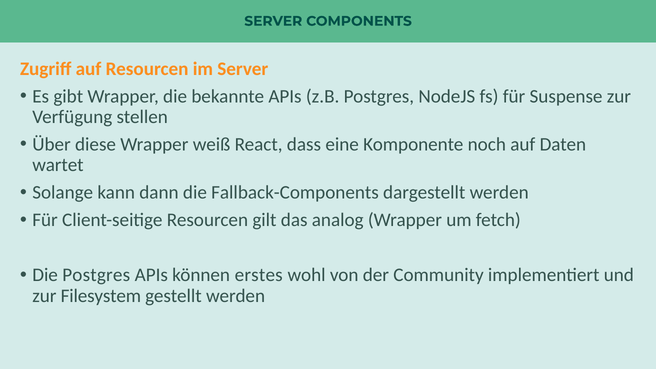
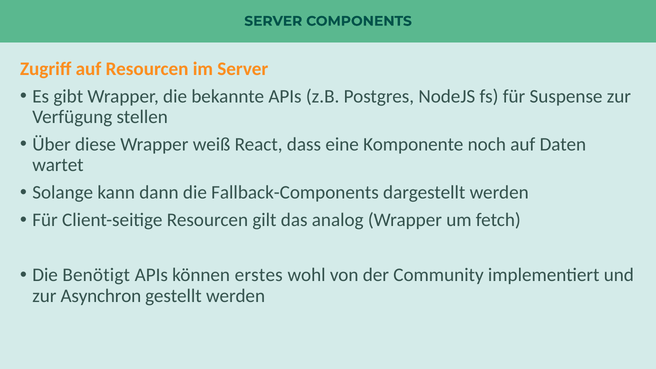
Die Postgres: Postgres -> Benötigt
Filesystem: Filesystem -> Asynchron
